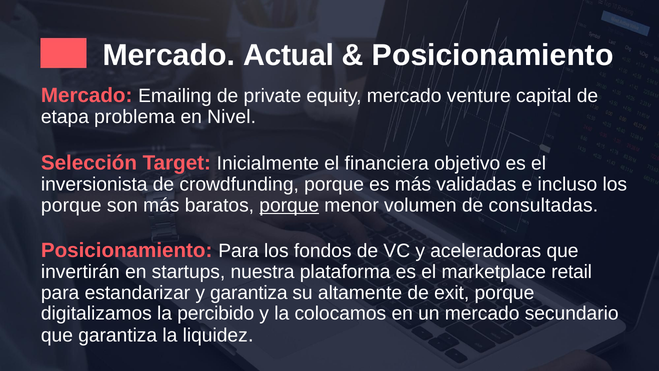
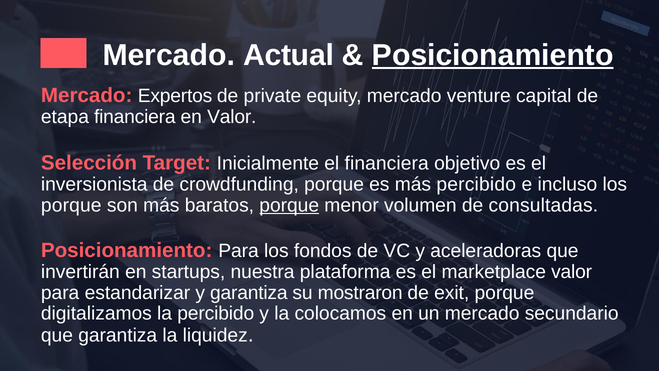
Posicionamiento at (493, 55) underline: none -> present
Emailing: Emailing -> Expertos
etapa problema: problema -> financiera
en Nivel: Nivel -> Valor
más validadas: validadas -> percibido
marketplace retail: retail -> valor
altamente: altamente -> mostraron
